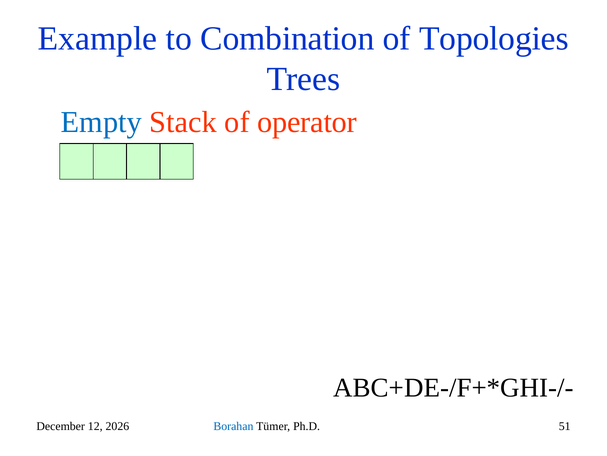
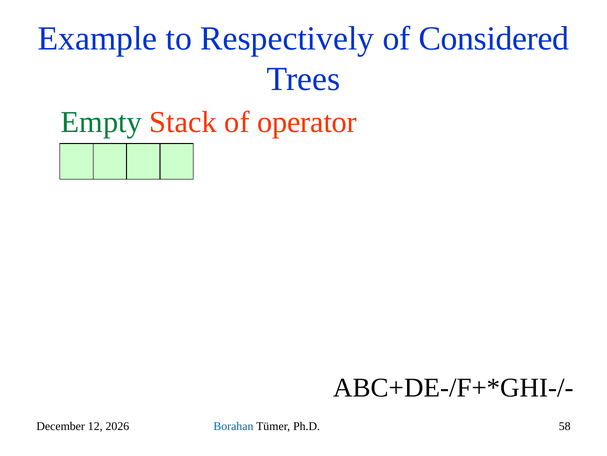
Combination: Combination -> Respectively
Topologies: Topologies -> Considered
Empty colour: blue -> green
51: 51 -> 58
